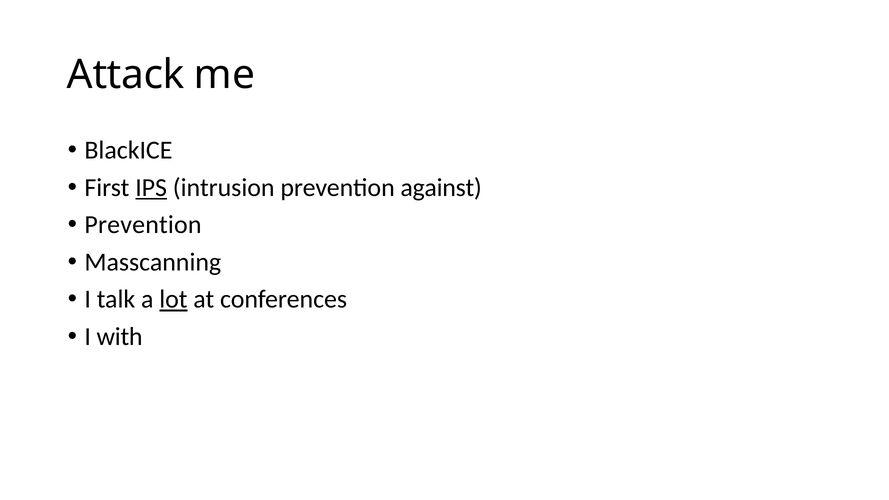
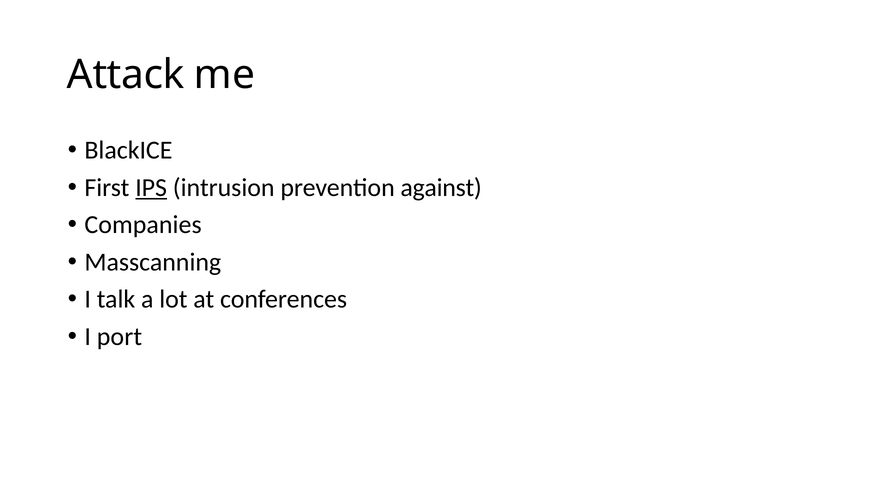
Prevention at (143, 225): Prevention -> Companies
lot underline: present -> none
with: with -> port
